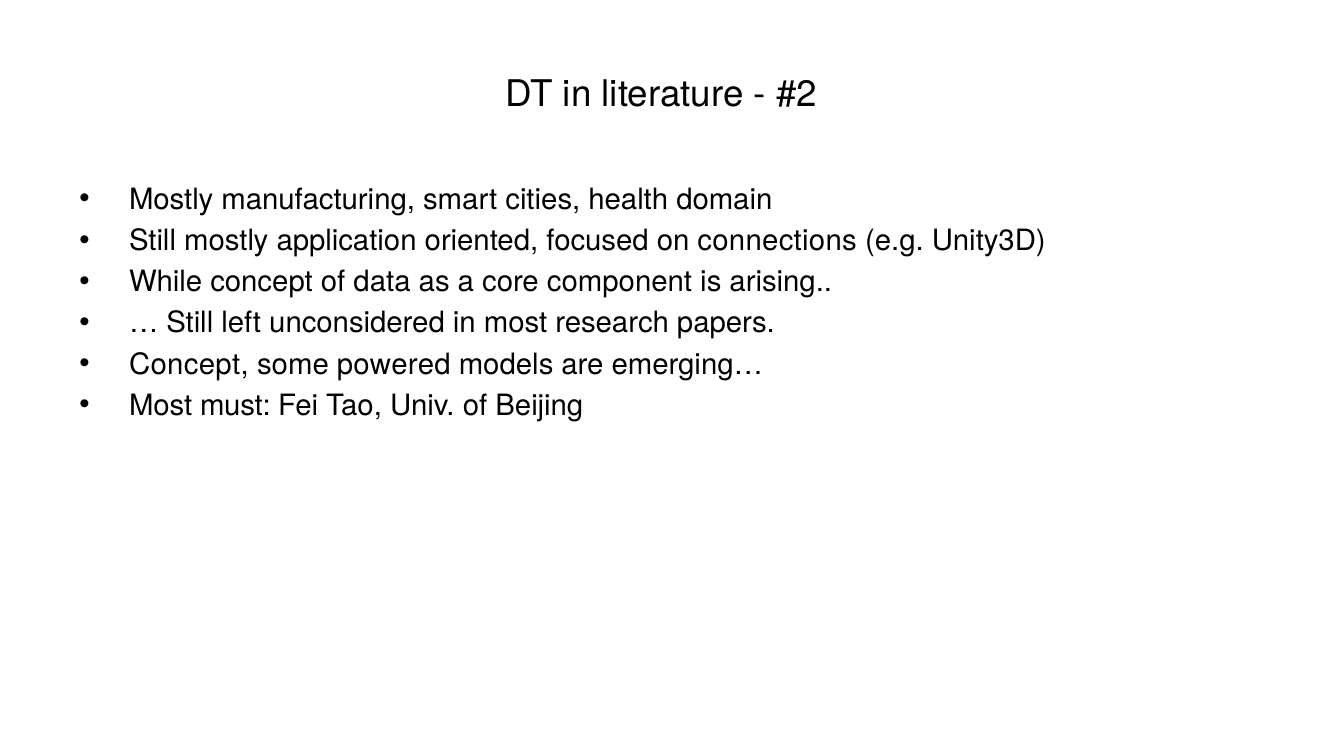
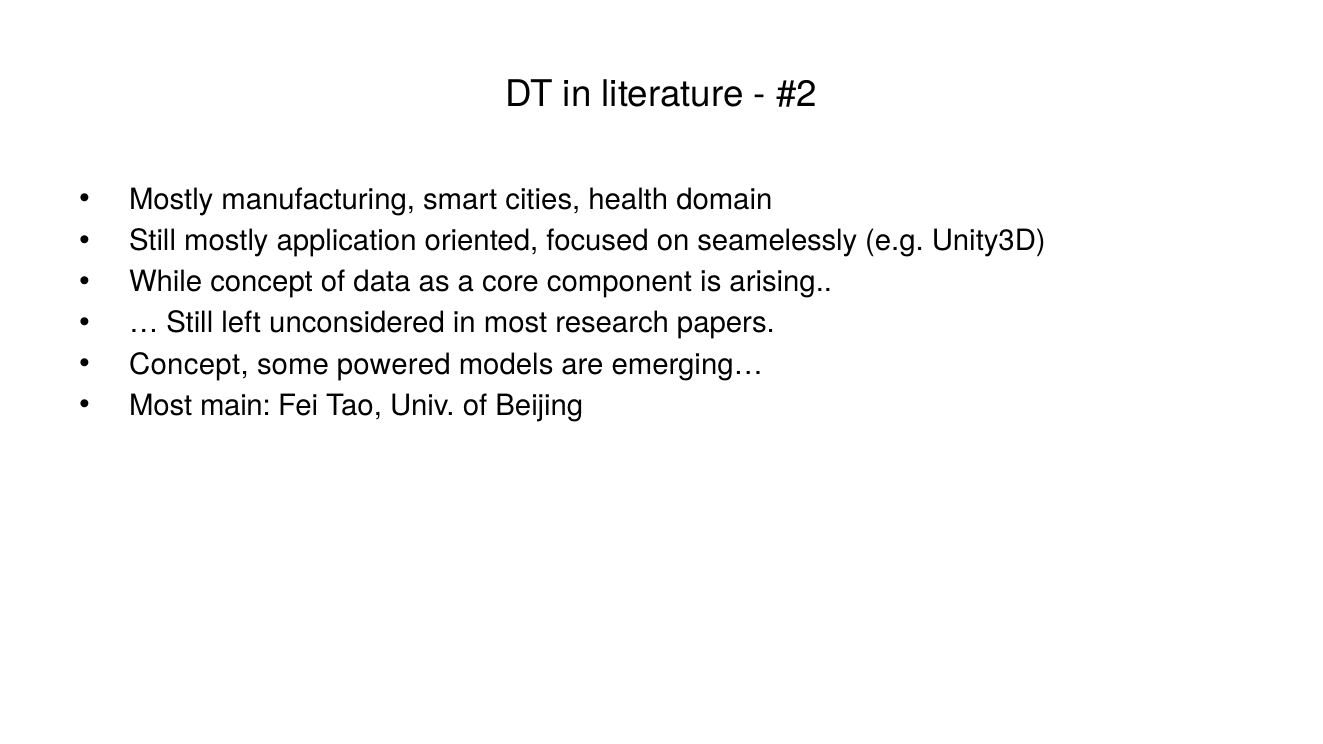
connections: connections -> seamelessly
must: must -> main
